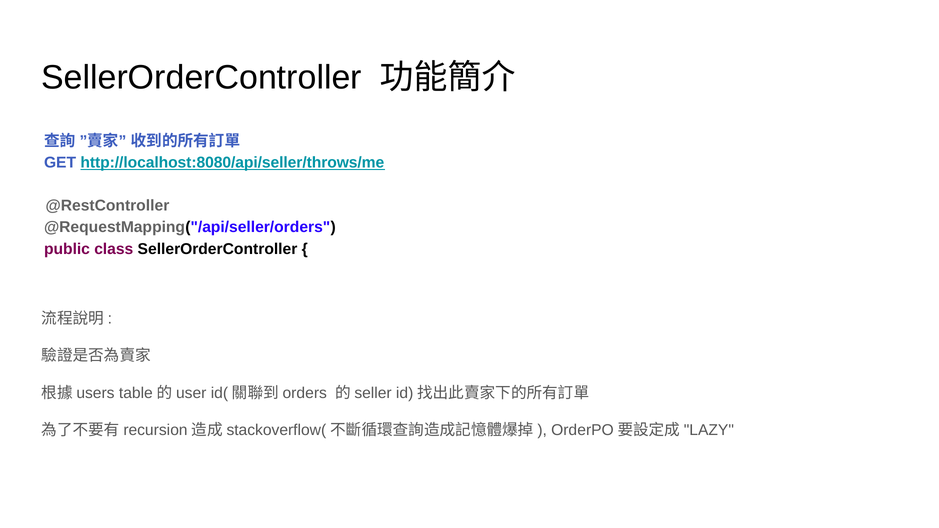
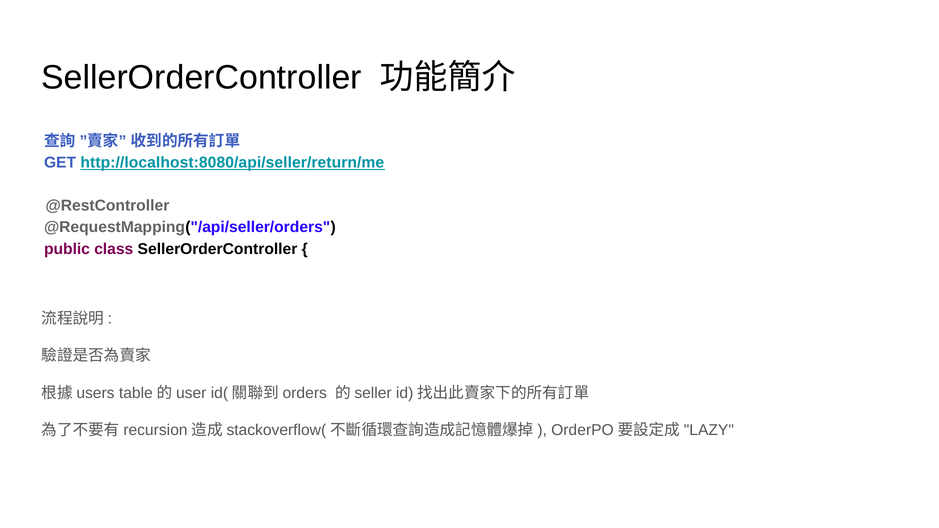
http://localhost:8080/api/seller/throws/me: http://localhost:8080/api/seller/throws/me -> http://localhost:8080/api/seller/return/me
